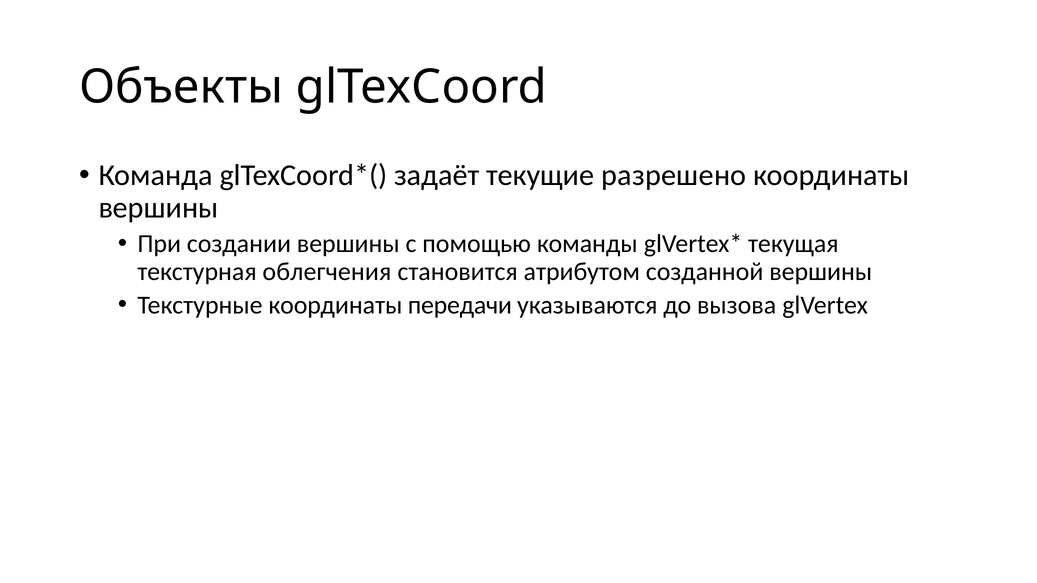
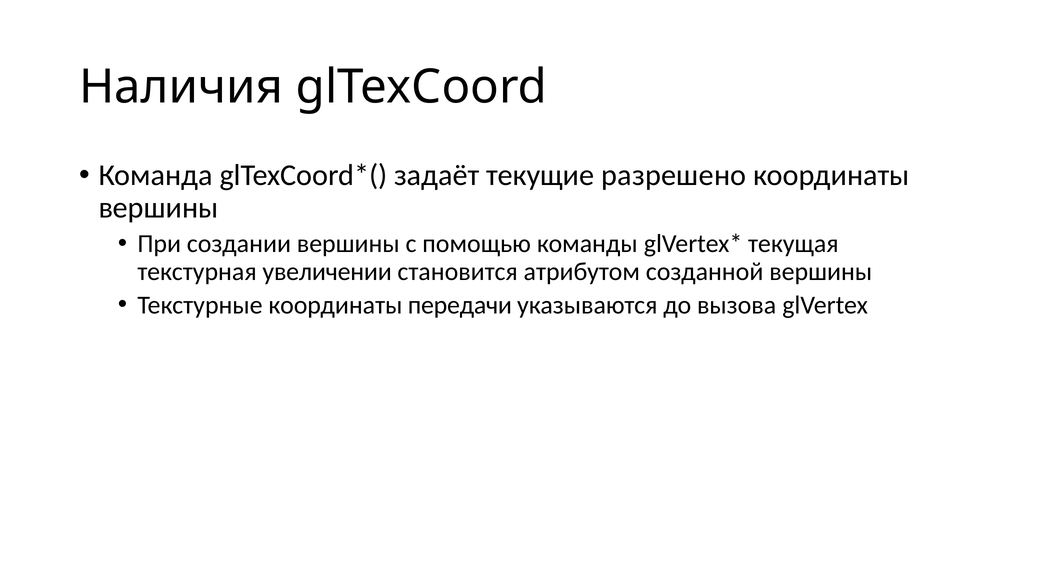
Объекты: Объекты -> Наличия
облегчения: облегчения -> увеличении
